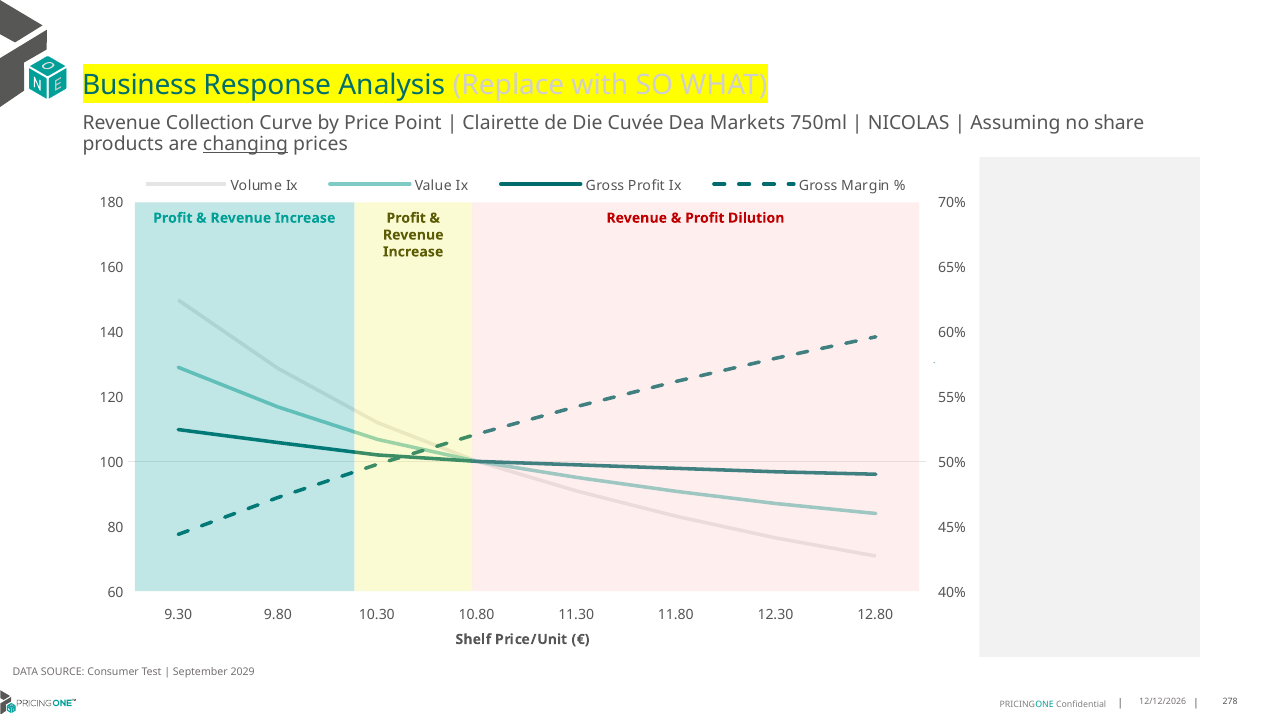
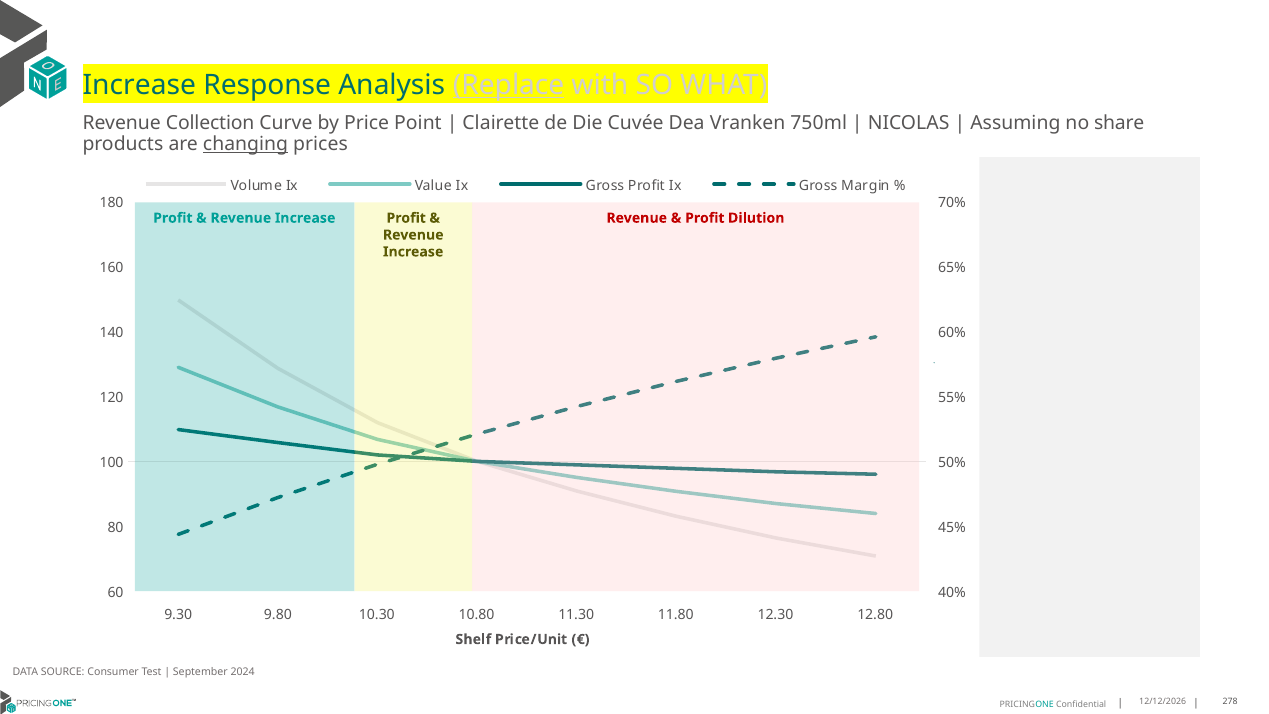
Business at (140, 85): Business -> Increase
Replace underline: none -> present
Markets: Markets -> Vranken
2029: 2029 -> 2024
